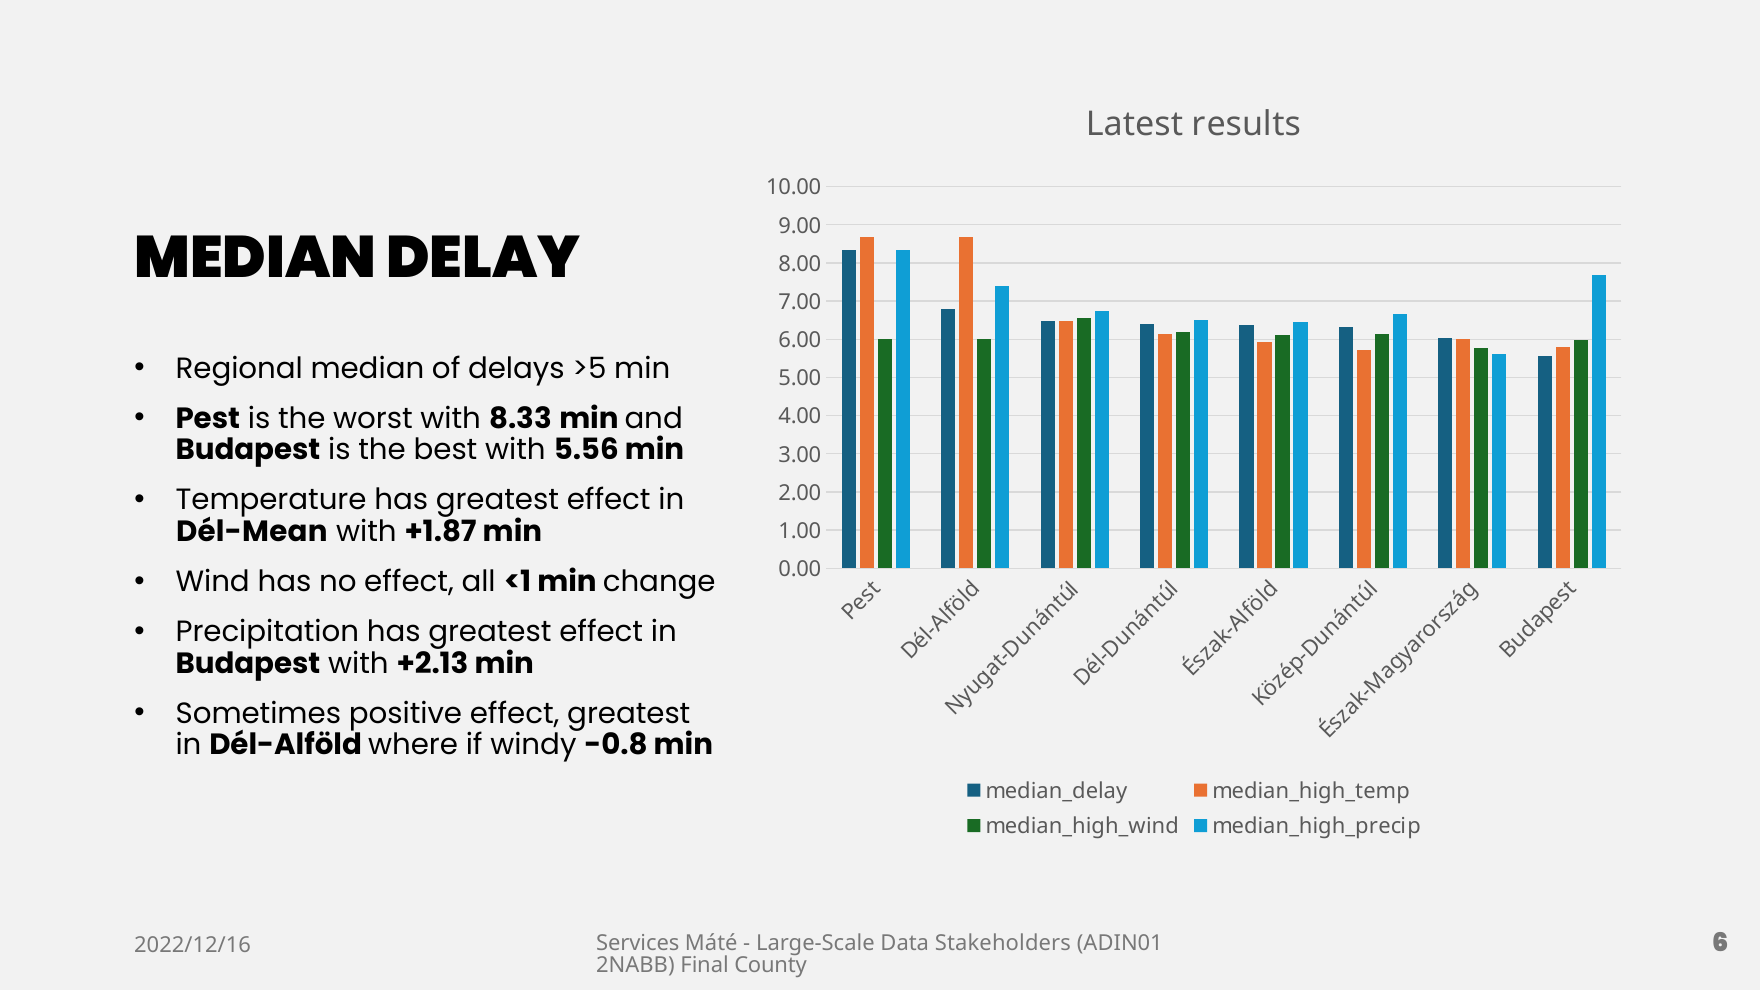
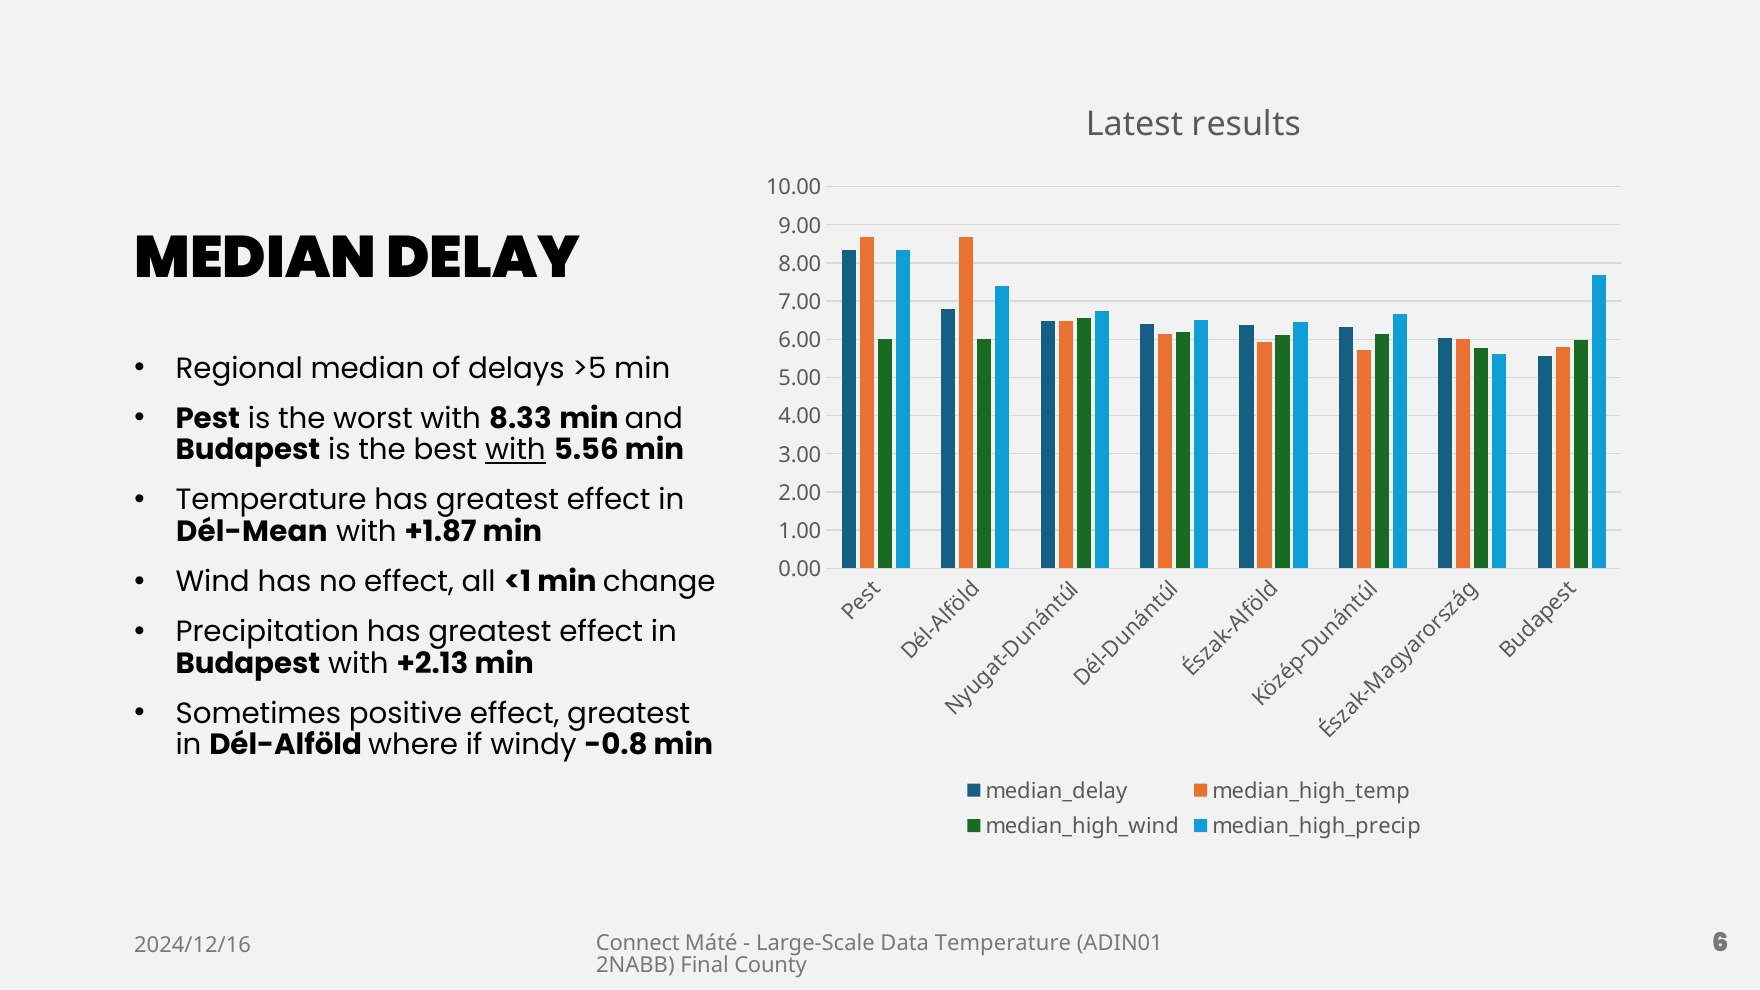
with at (515, 450) underline: none -> present
Services: Services -> Connect
Data Stakeholders: Stakeholders -> Temperature
2022/12/16: 2022/12/16 -> 2024/12/16
